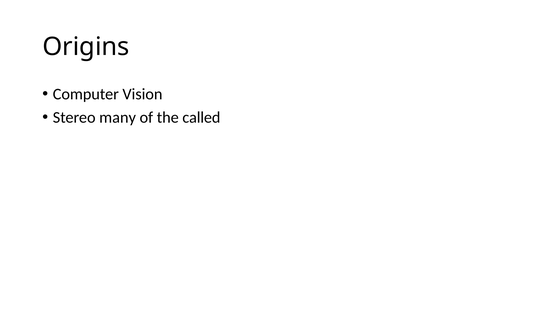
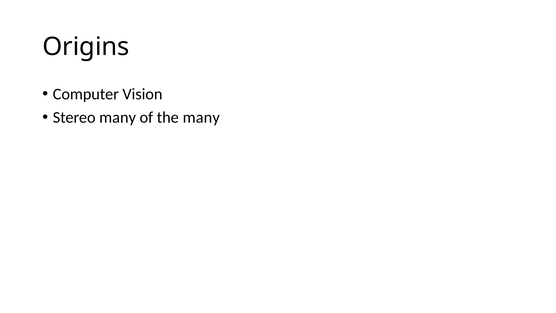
the called: called -> many
